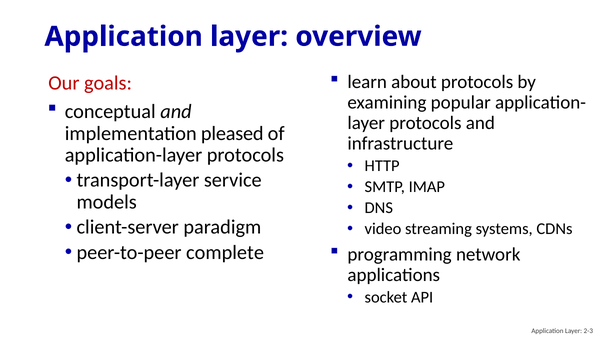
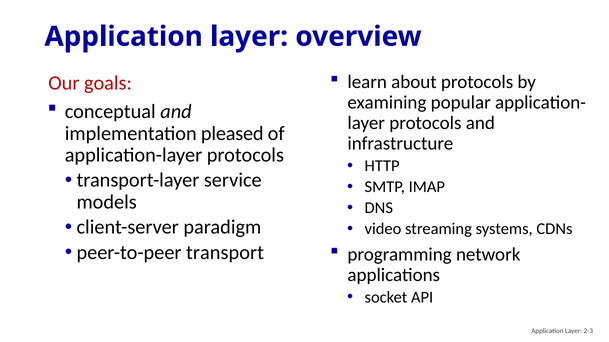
complete: complete -> transport
